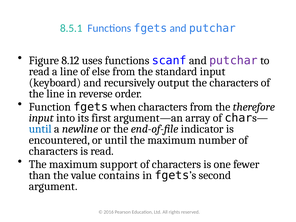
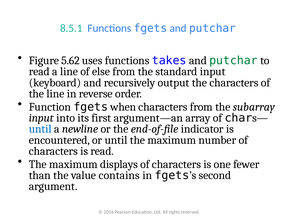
8.12: 8.12 -> 5.62
scanf: scanf -> takes
putchar at (233, 61) colour: purple -> green
therefore: therefore -> subarray
support: support -> displays
